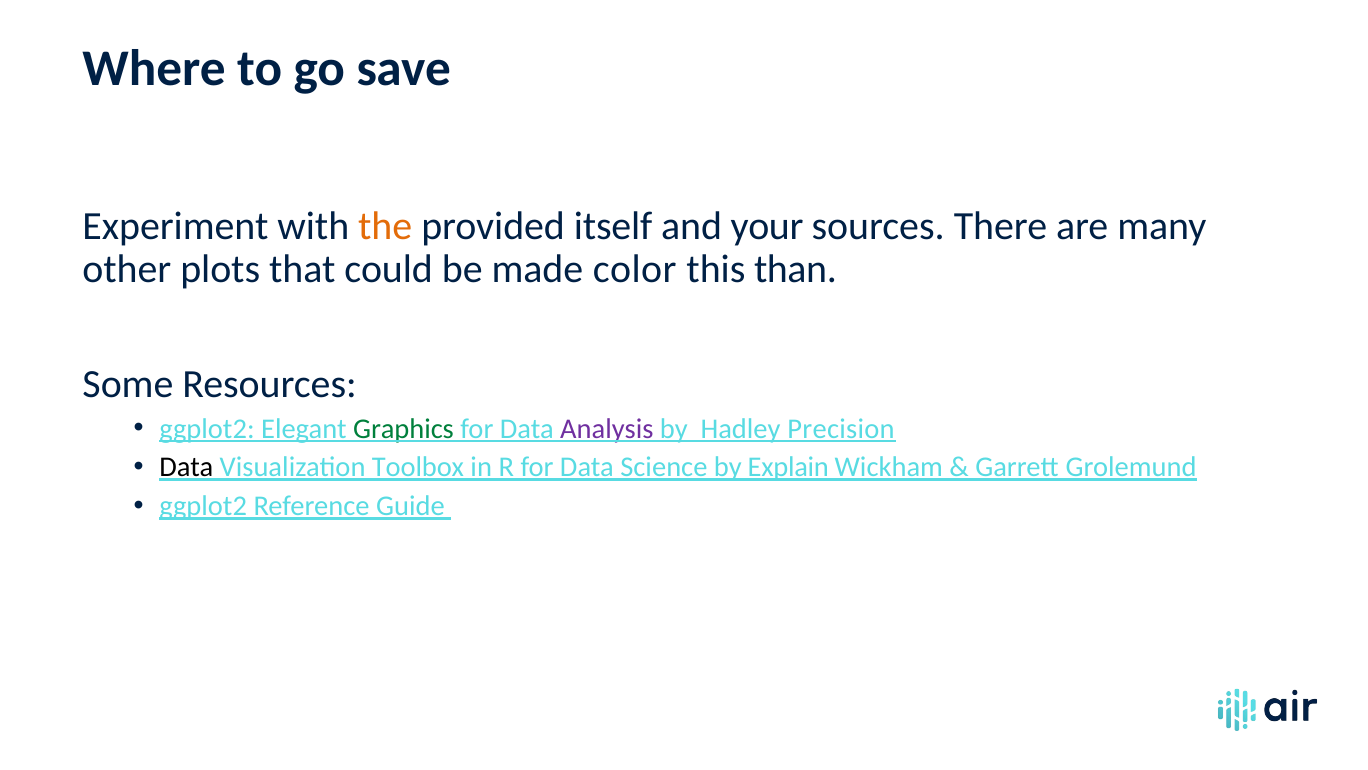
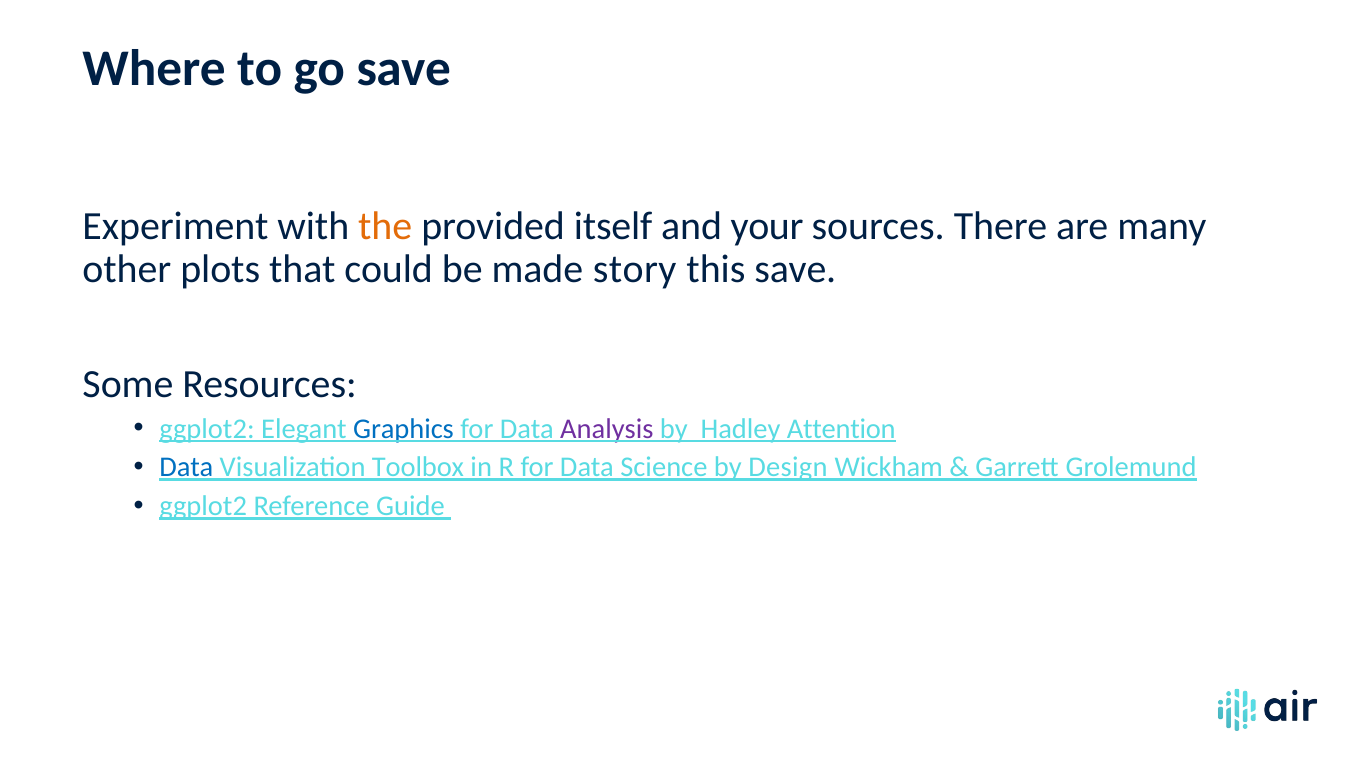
color: color -> story
this than: than -> save
Graphics colour: green -> blue
Precision: Precision -> Attention
Data at (186, 467) colour: black -> blue
Explain: Explain -> Design
